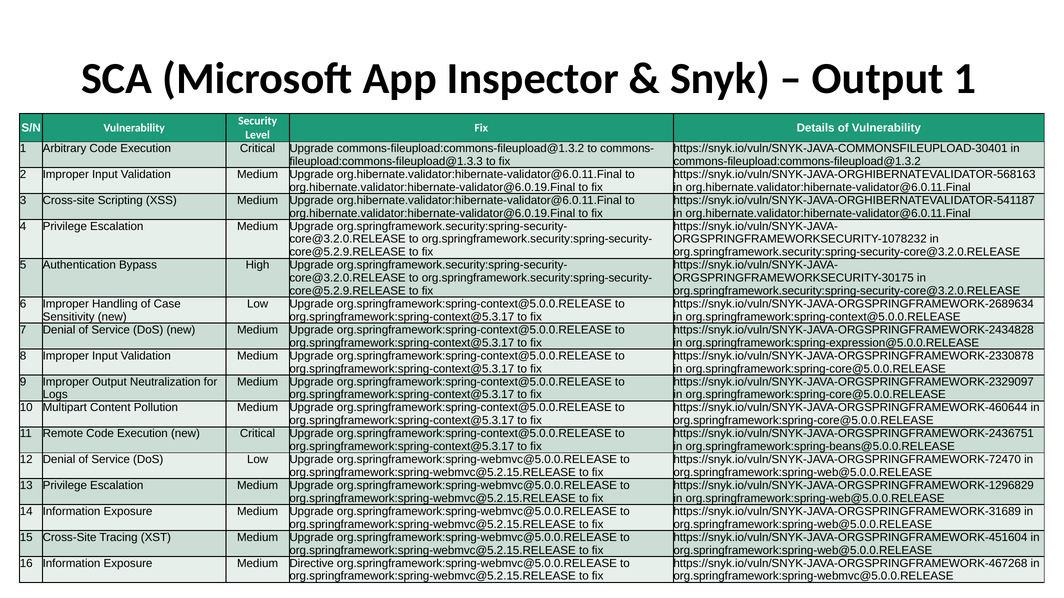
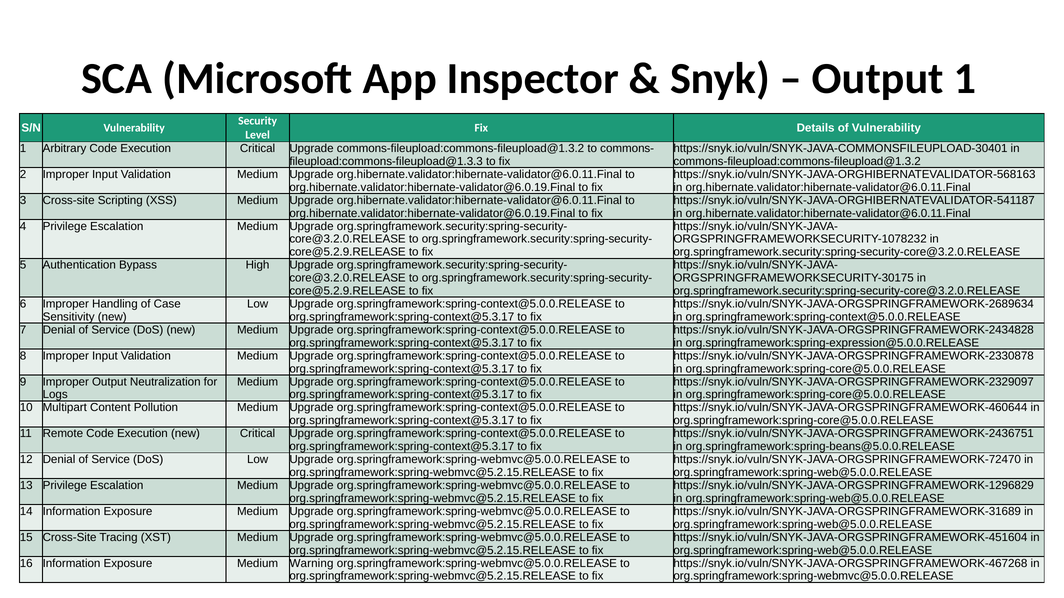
Directive: Directive -> Warning
